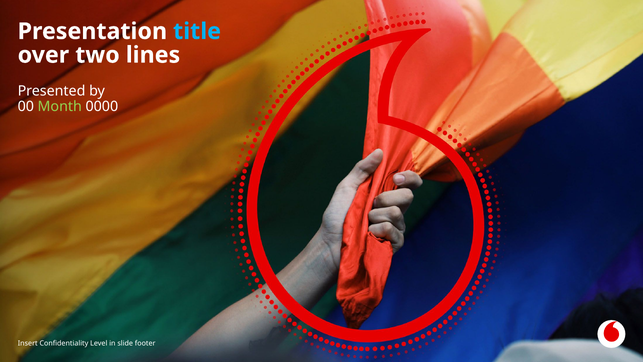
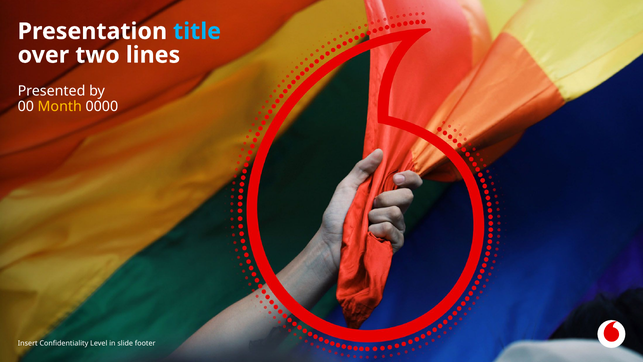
Month colour: light green -> yellow
